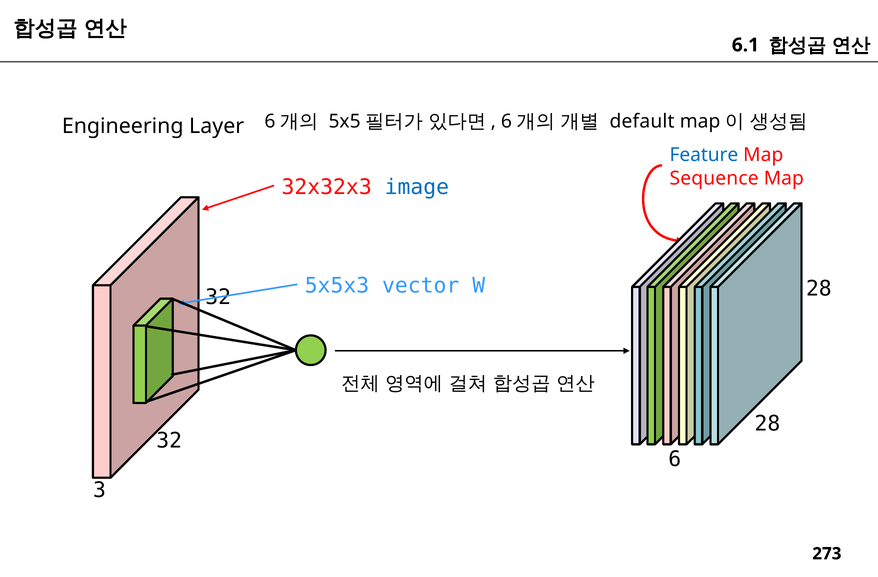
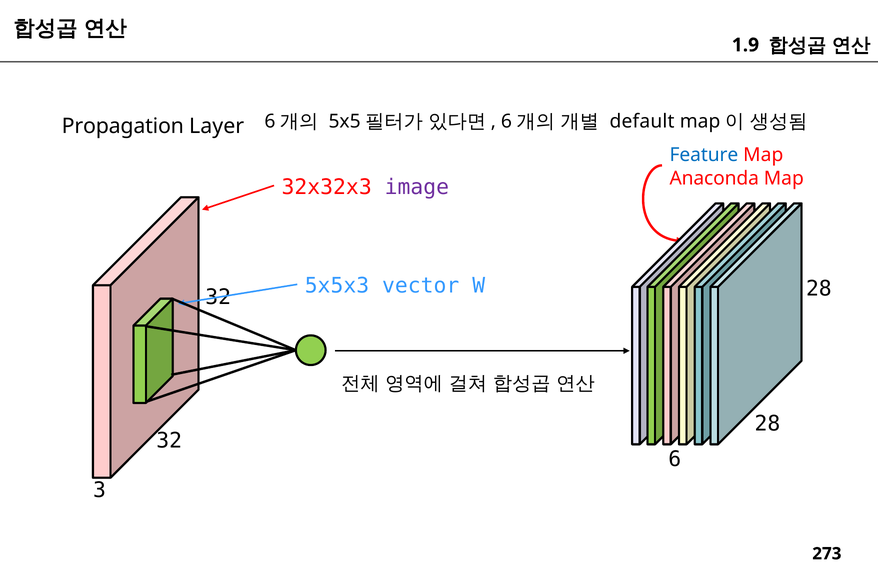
6.1: 6.1 -> 1.9
Engineering: Engineering -> Propagation
Sequence: Sequence -> Anaconda
image colour: blue -> purple
